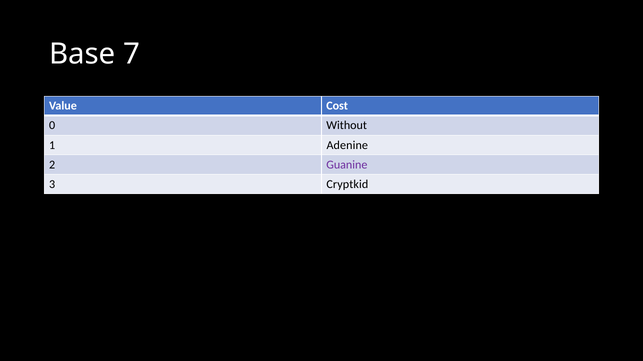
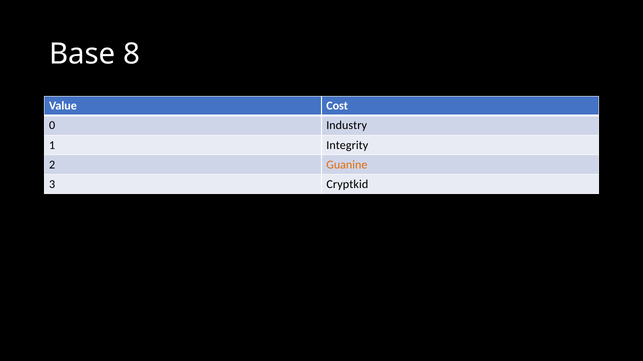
7: 7 -> 8
Without: Without -> Industry
Adenine: Adenine -> Integrity
Guanine colour: purple -> orange
